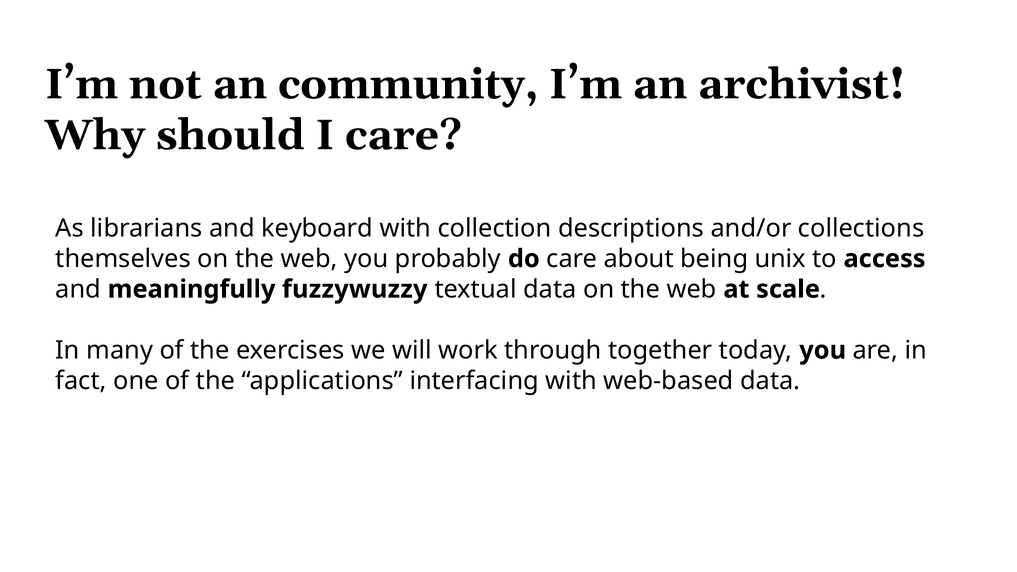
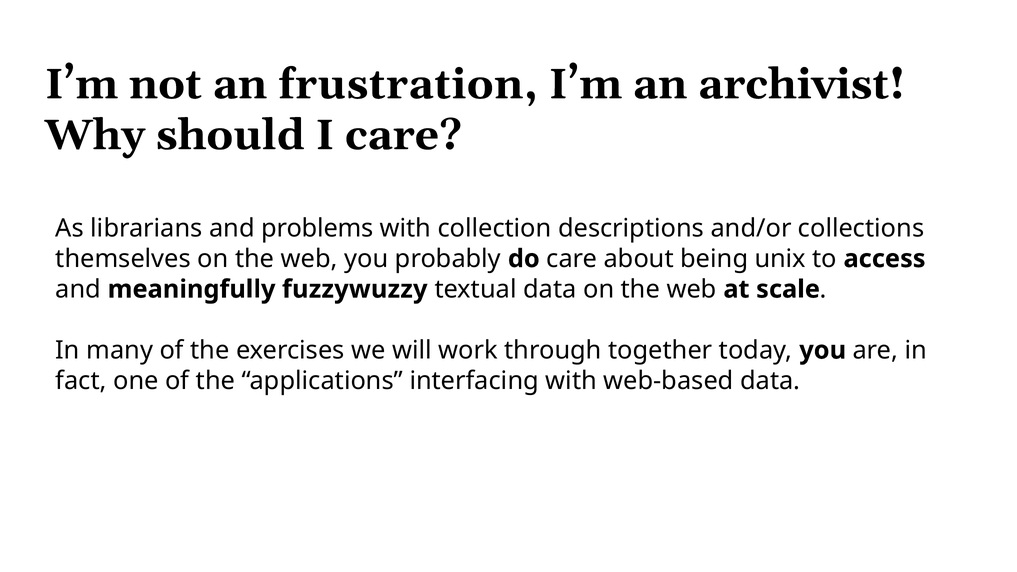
community: community -> frustration
keyboard: keyboard -> problems
